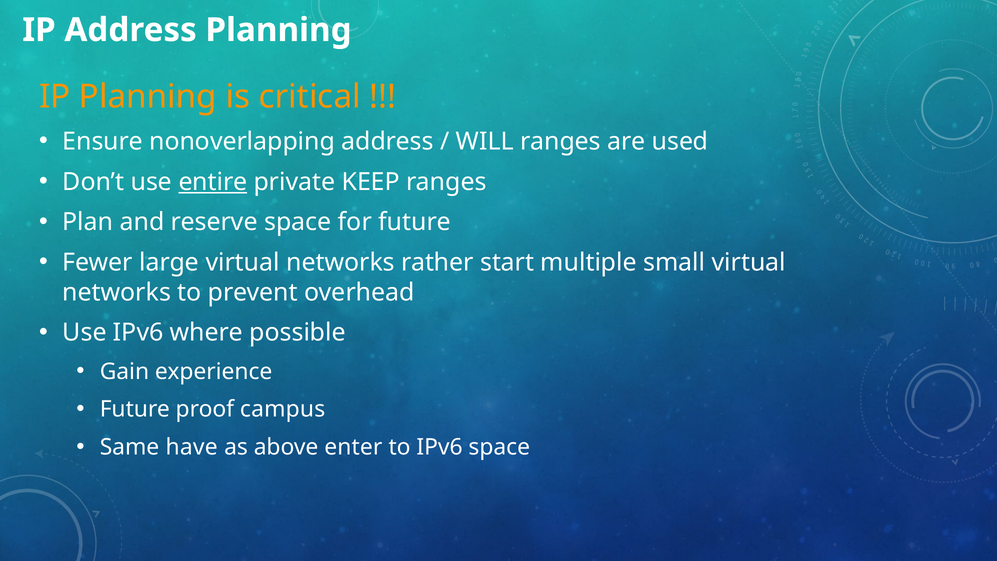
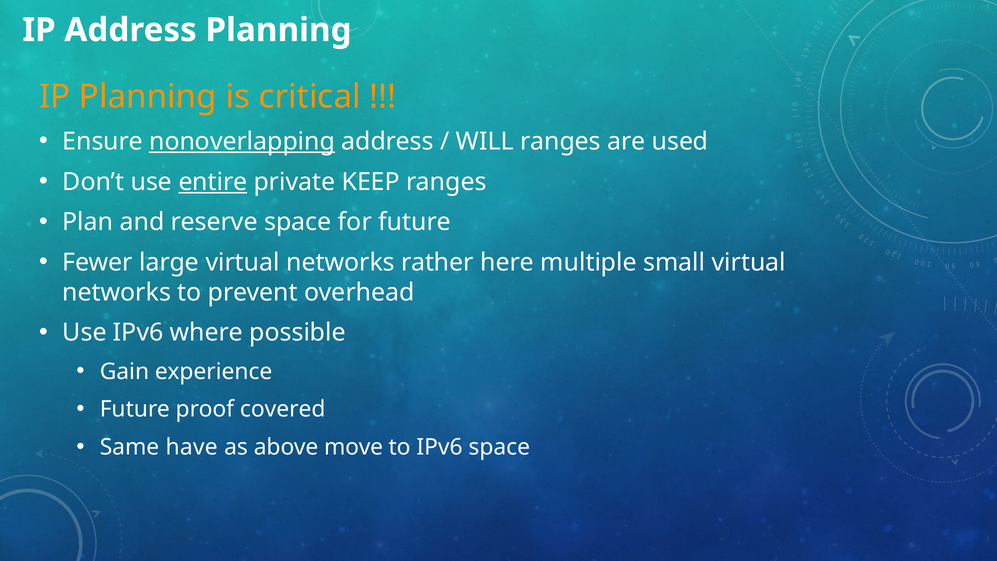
nonoverlapping underline: none -> present
start: start -> here
campus: campus -> covered
enter: enter -> move
